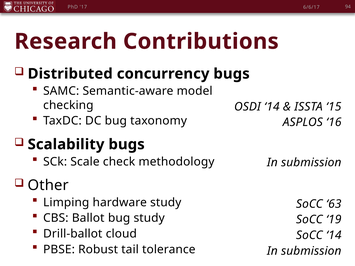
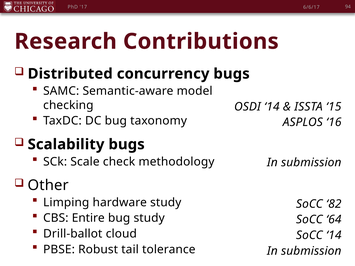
63: 63 -> 82
Ballot: Ballot -> Entire
19: 19 -> 64
